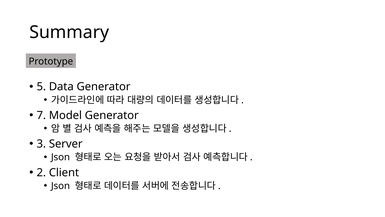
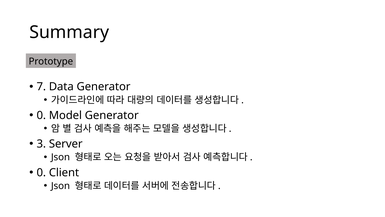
5: 5 -> 7
7 at (41, 115): 7 -> 0
2 at (41, 172): 2 -> 0
